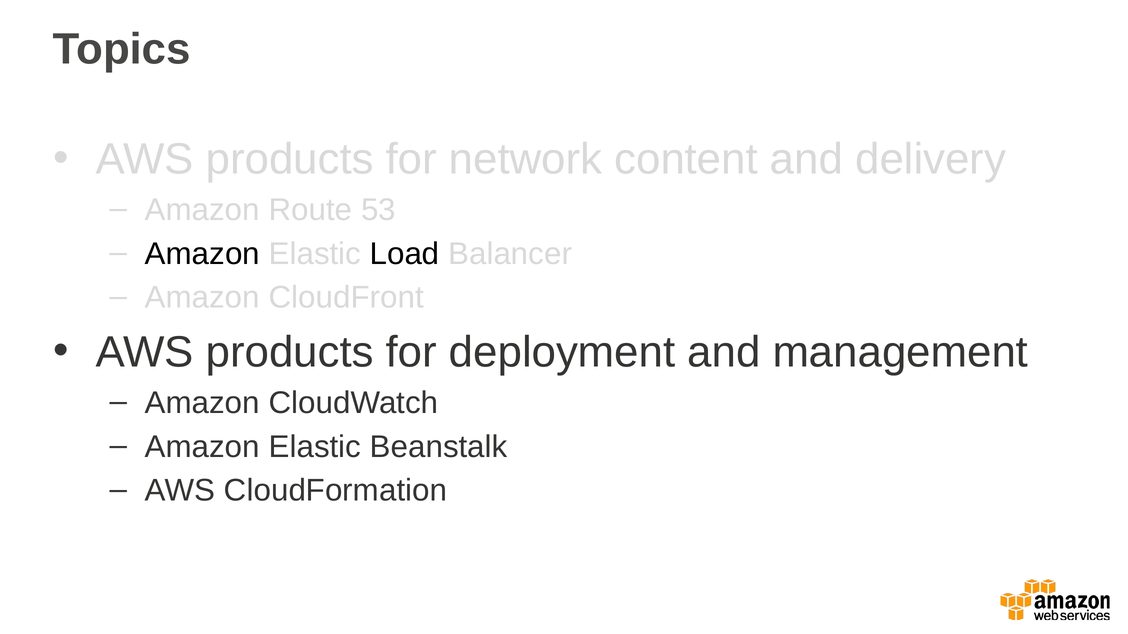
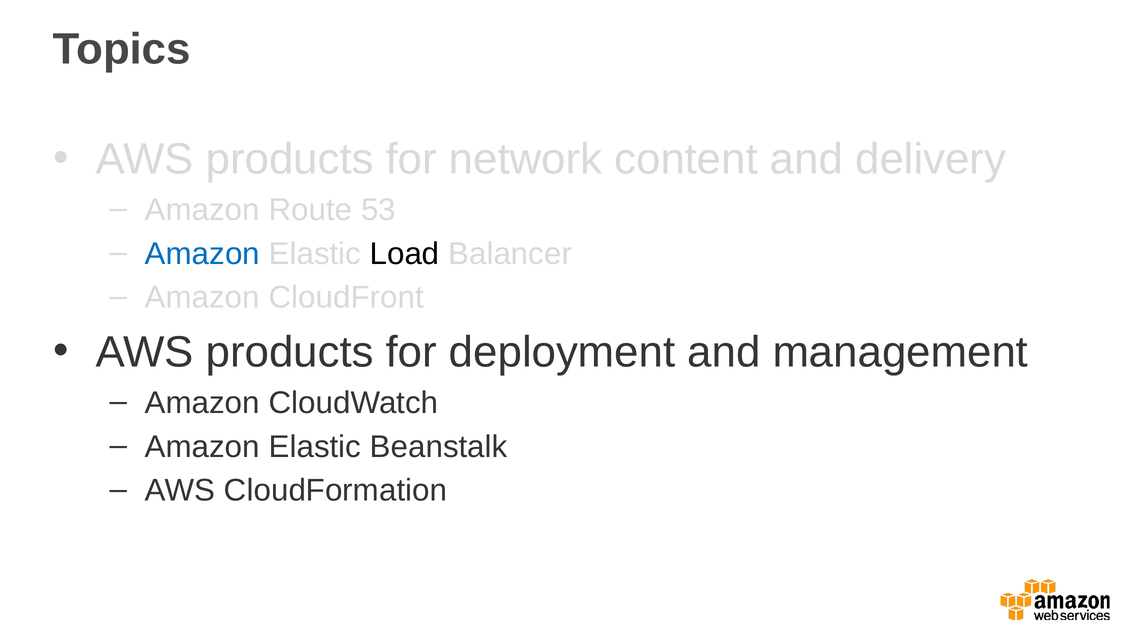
Amazon at (202, 254) colour: black -> blue
